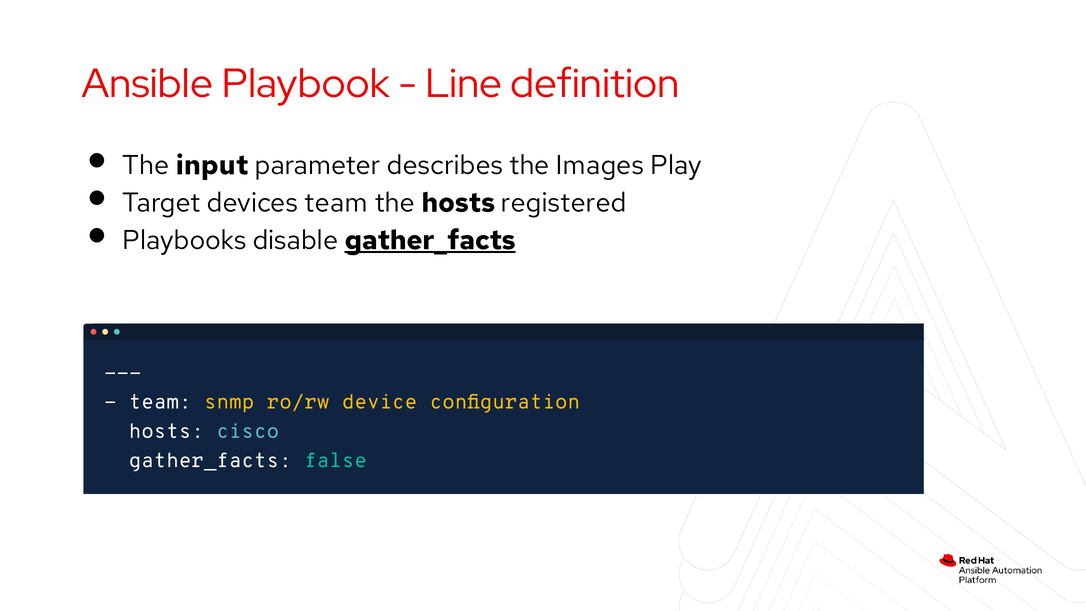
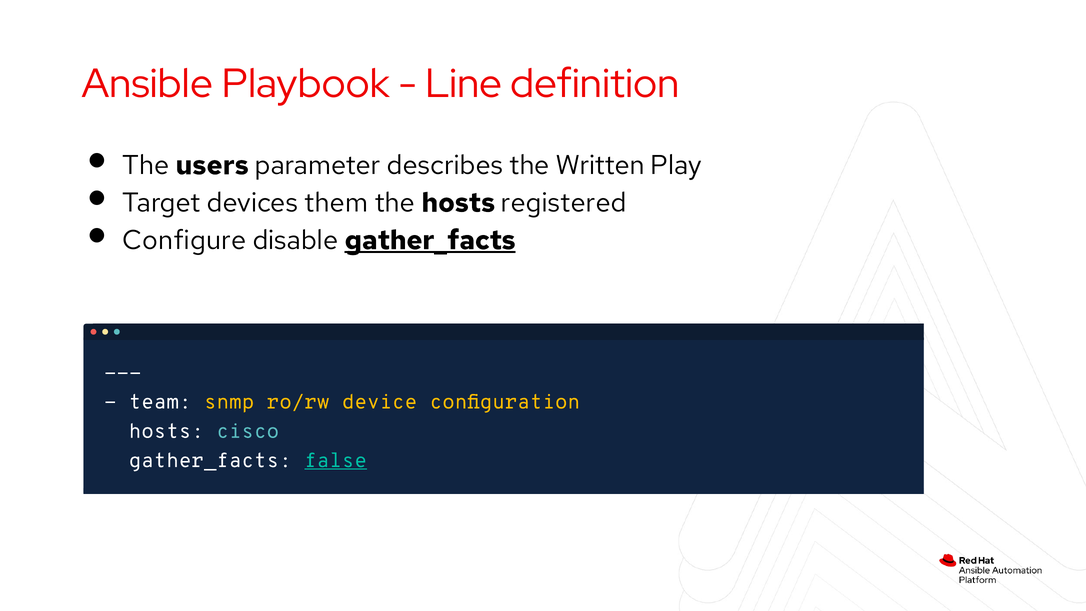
input: input -> users
Images: Images -> Written
devices team: team -> them
Playbooks: Playbooks -> Configure
false underline: none -> present
